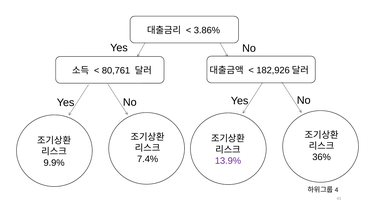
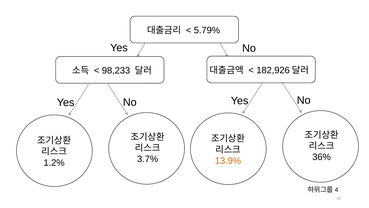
3.86%: 3.86% -> 5.79%
80,761: 80,761 -> 98,233
7.4%: 7.4% -> 3.7%
13.9% colour: purple -> orange
9.9%: 9.9% -> 1.2%
